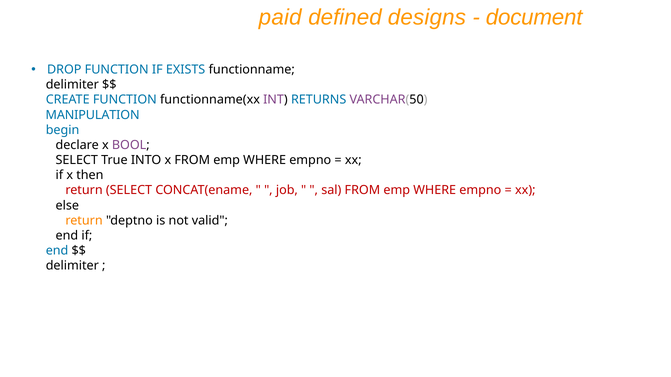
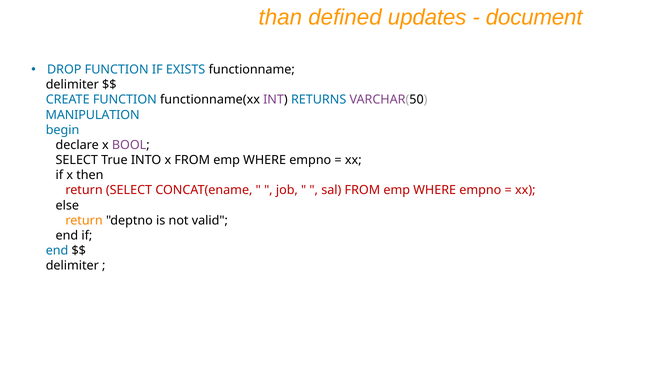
paid: paid -> than
designs: designs -> updates
